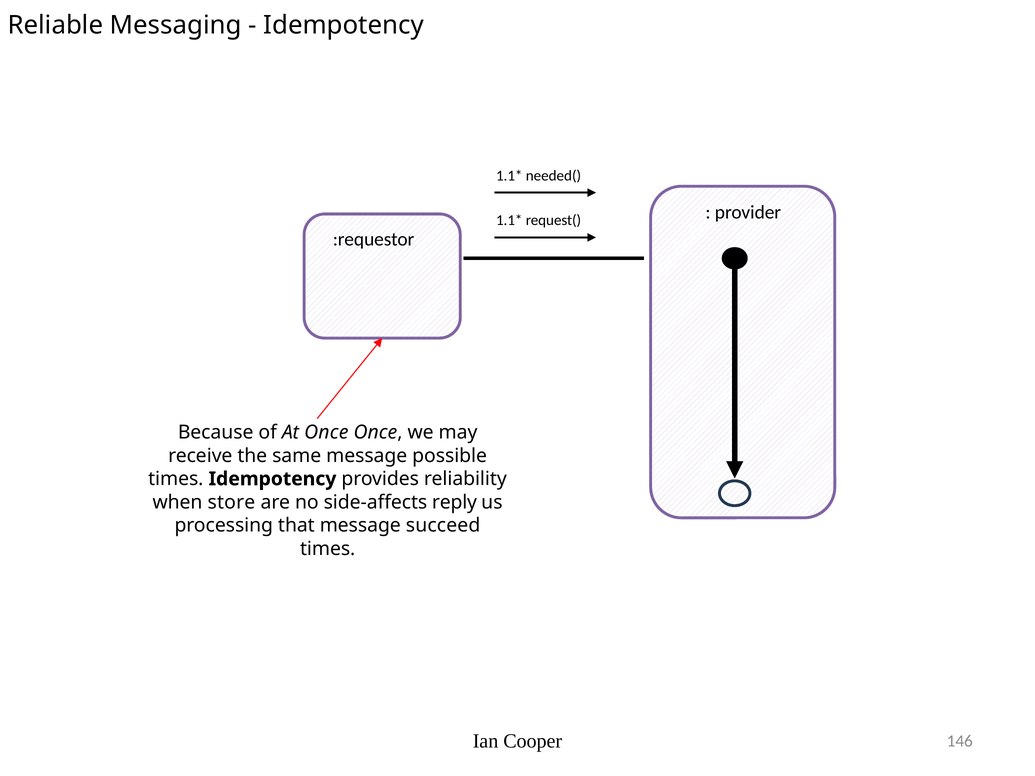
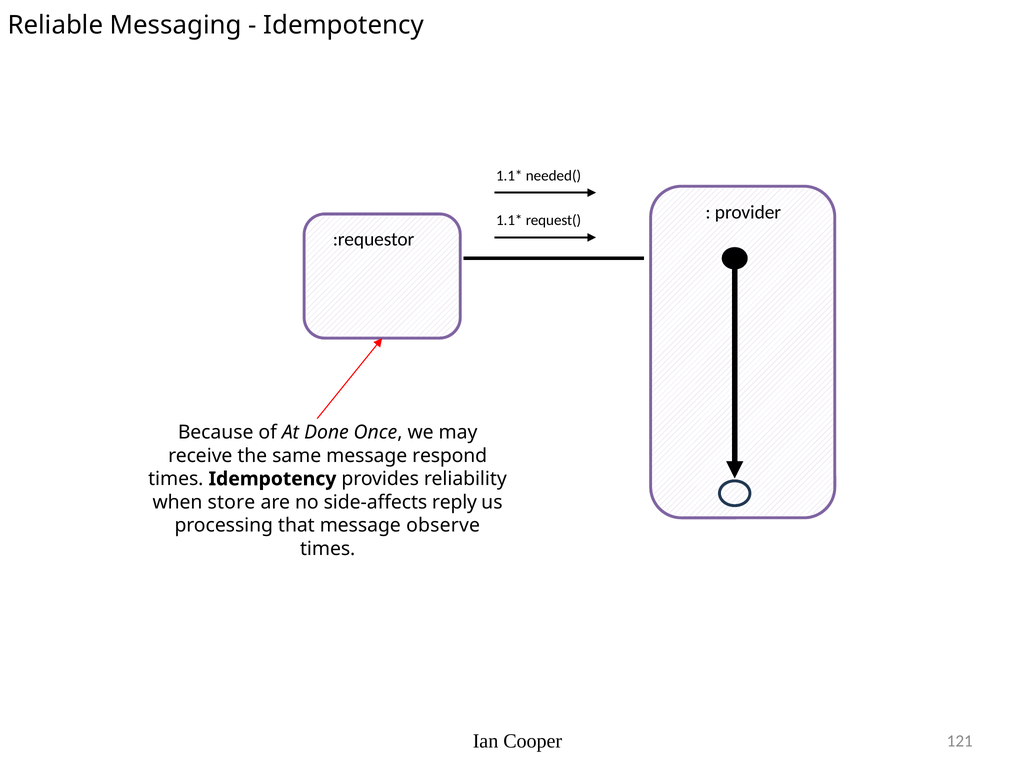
At Once: Once -> Done
possible: possible -> respond
succeed: succeed -> observe
146: 146 -> 121
